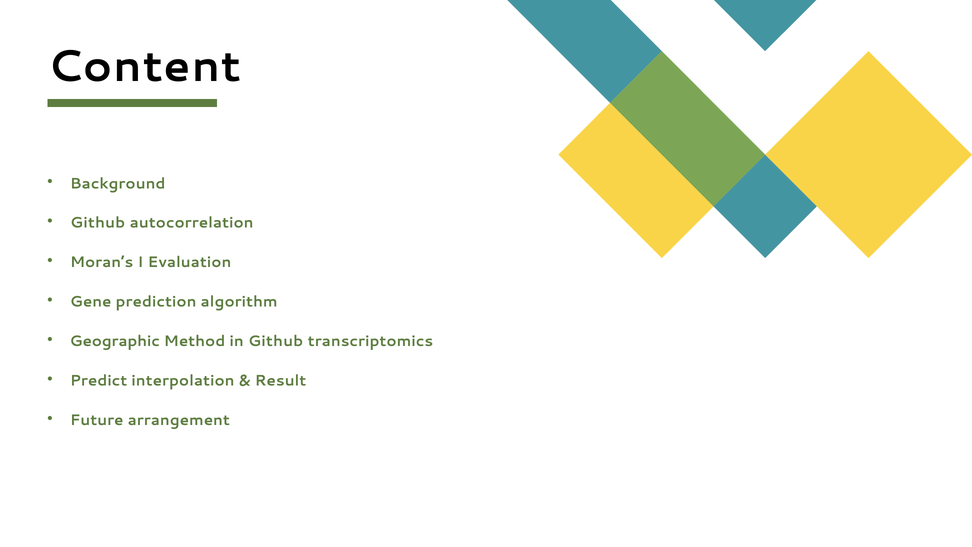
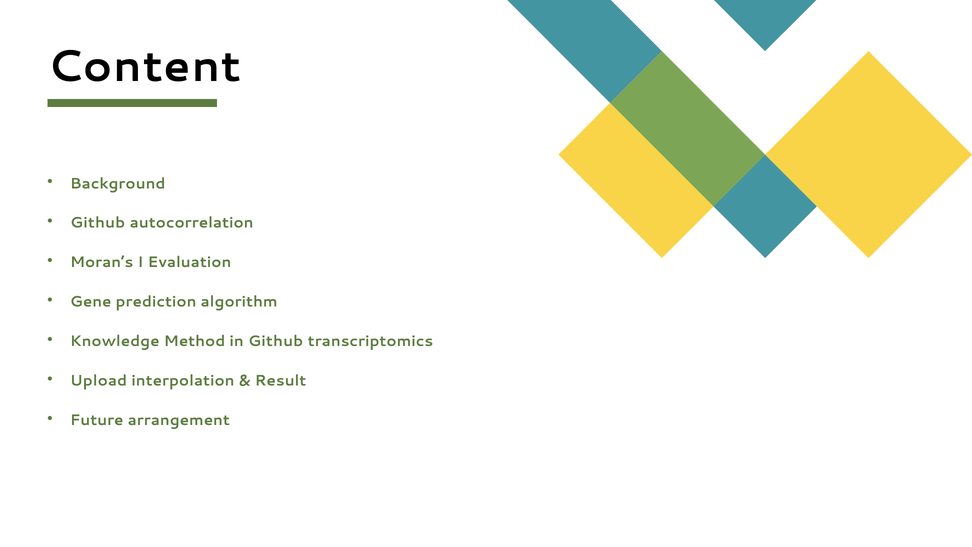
Geographic: Geographic -> Knowledge
Predict: Predict -> Upload
